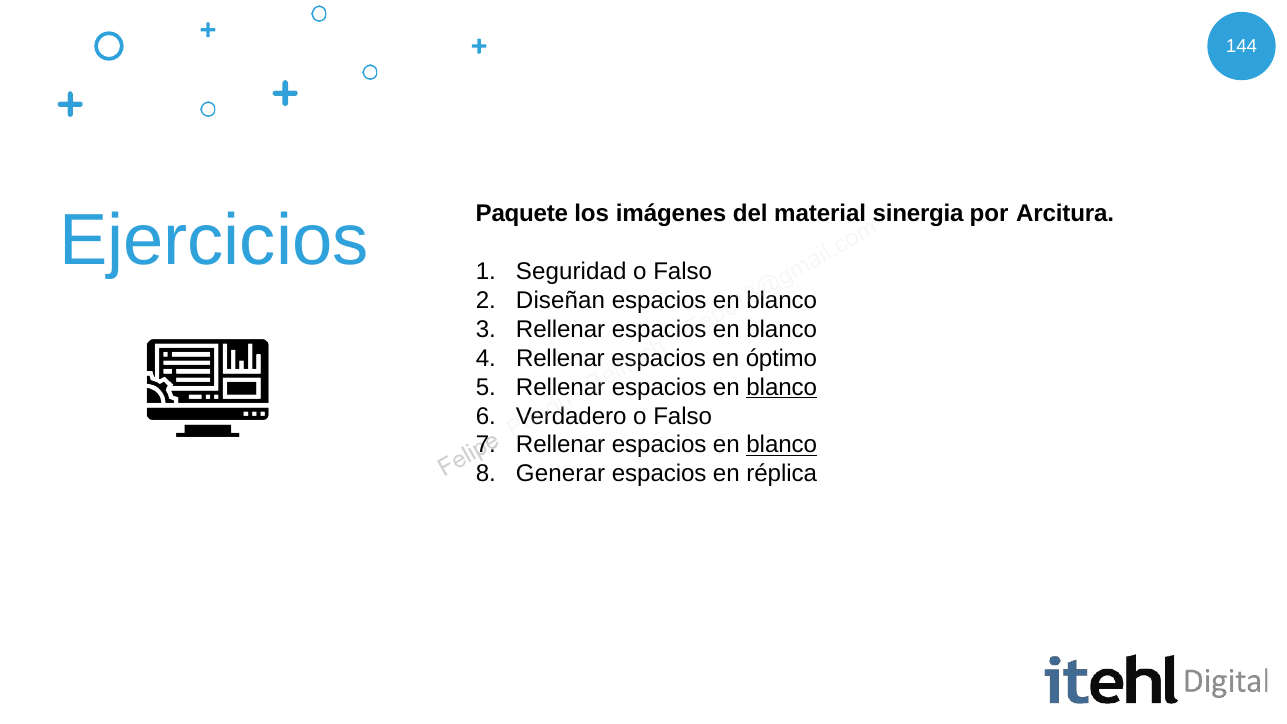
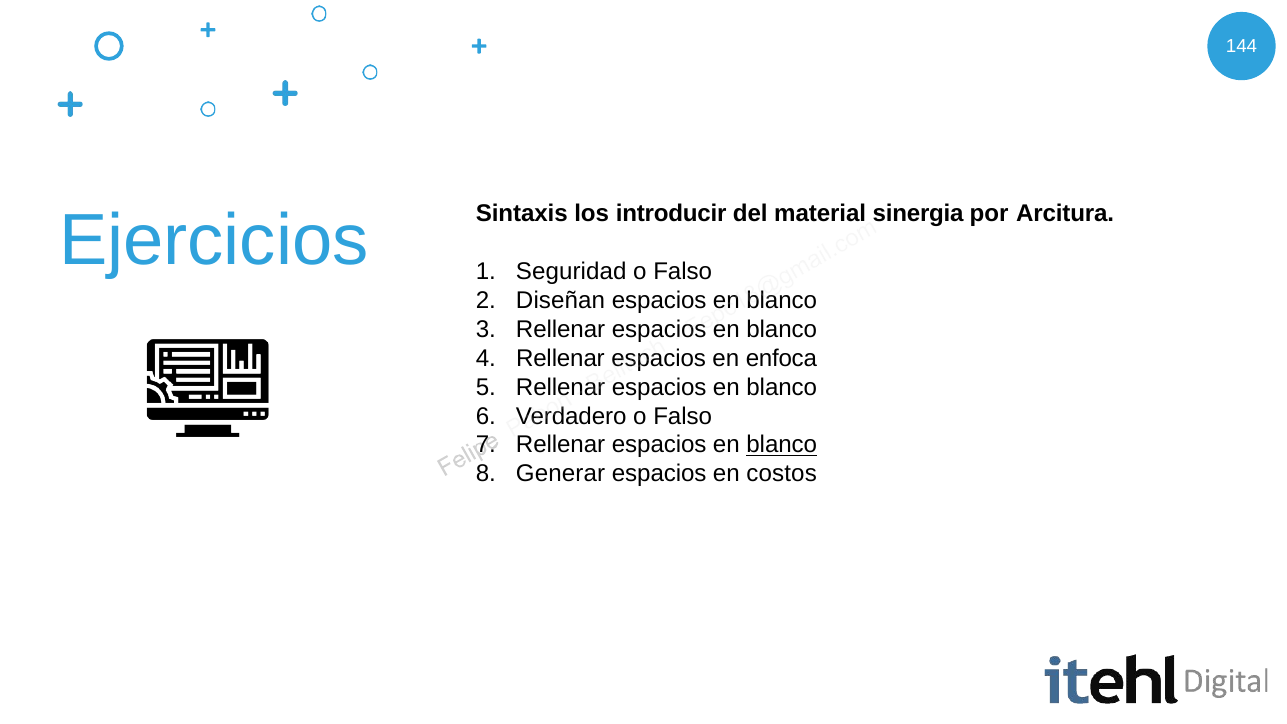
Paquete: Paquete -> Sintaxis
imágenes: imágenes -> introducir
óptimo: óptimo -> enfoca
blanco at (782, 387) underline: present -> none
réplica: réplica -> costos
